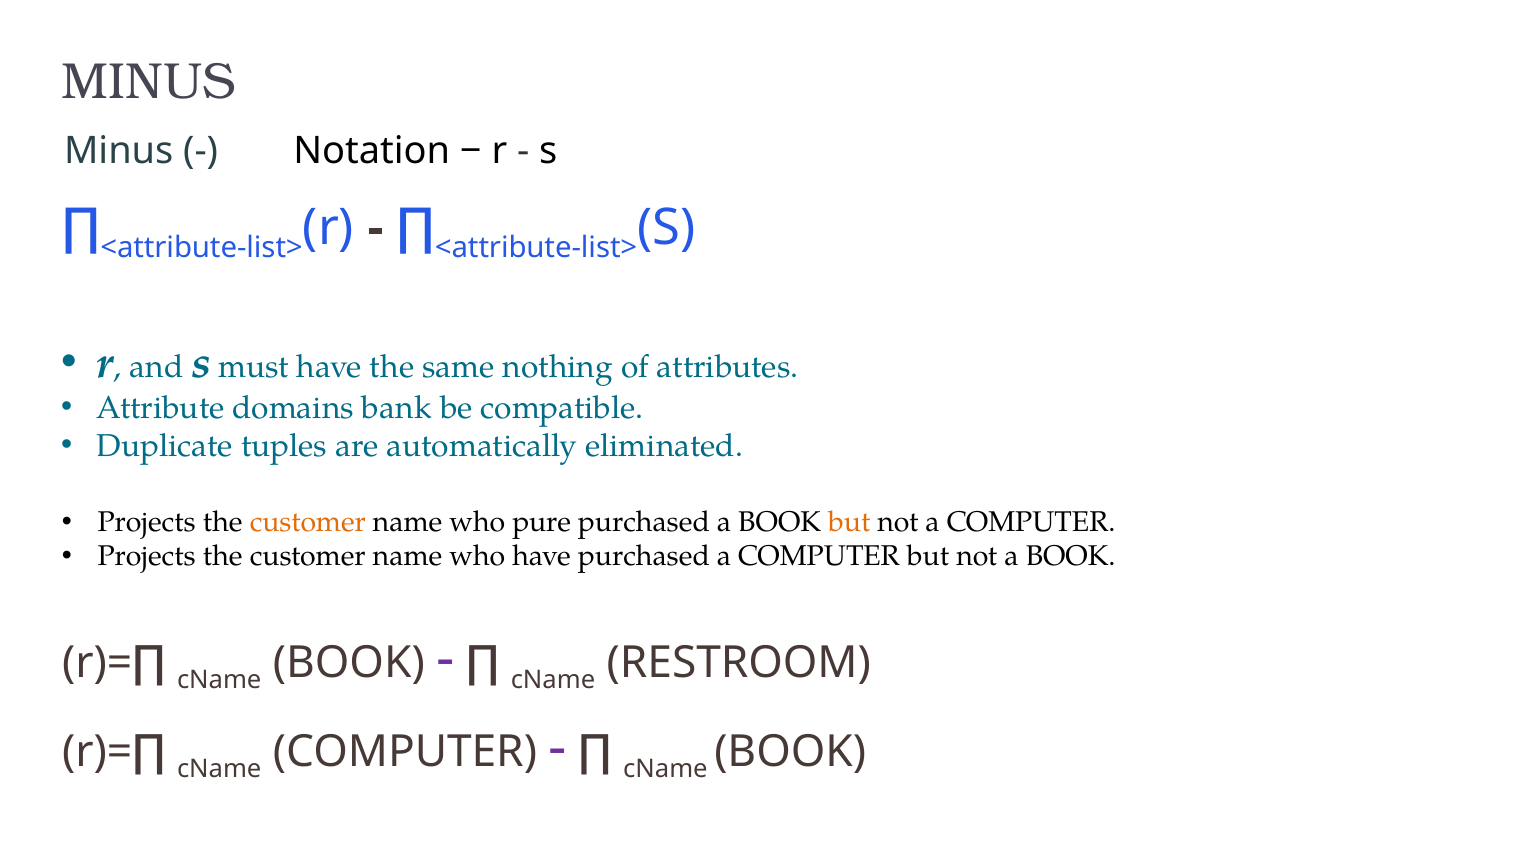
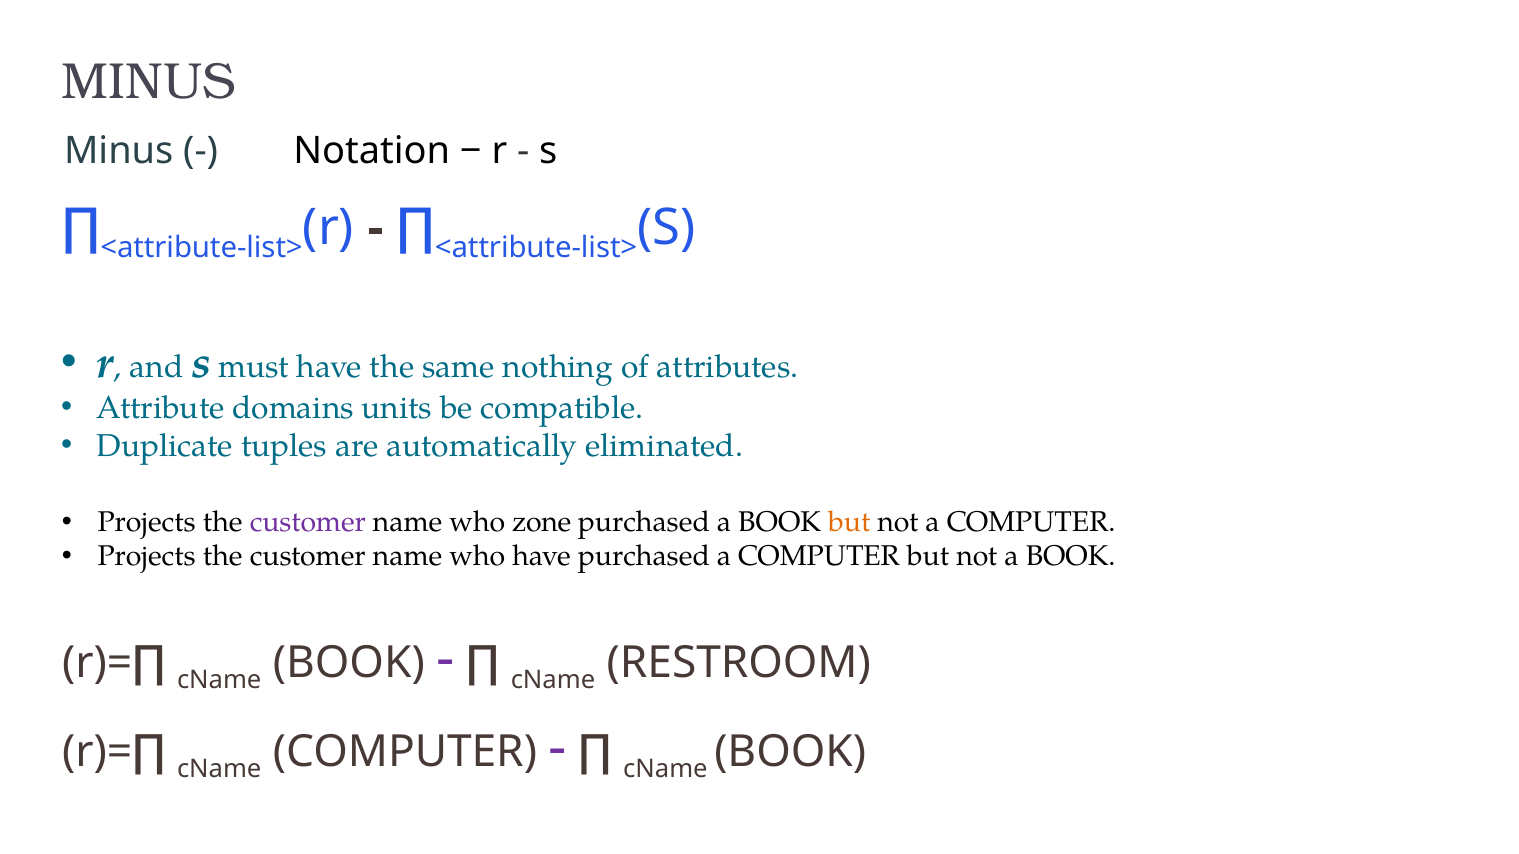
bank: bank -> units
customer at (308, 522) colour: orange -> purple
pure: pure -> zone
